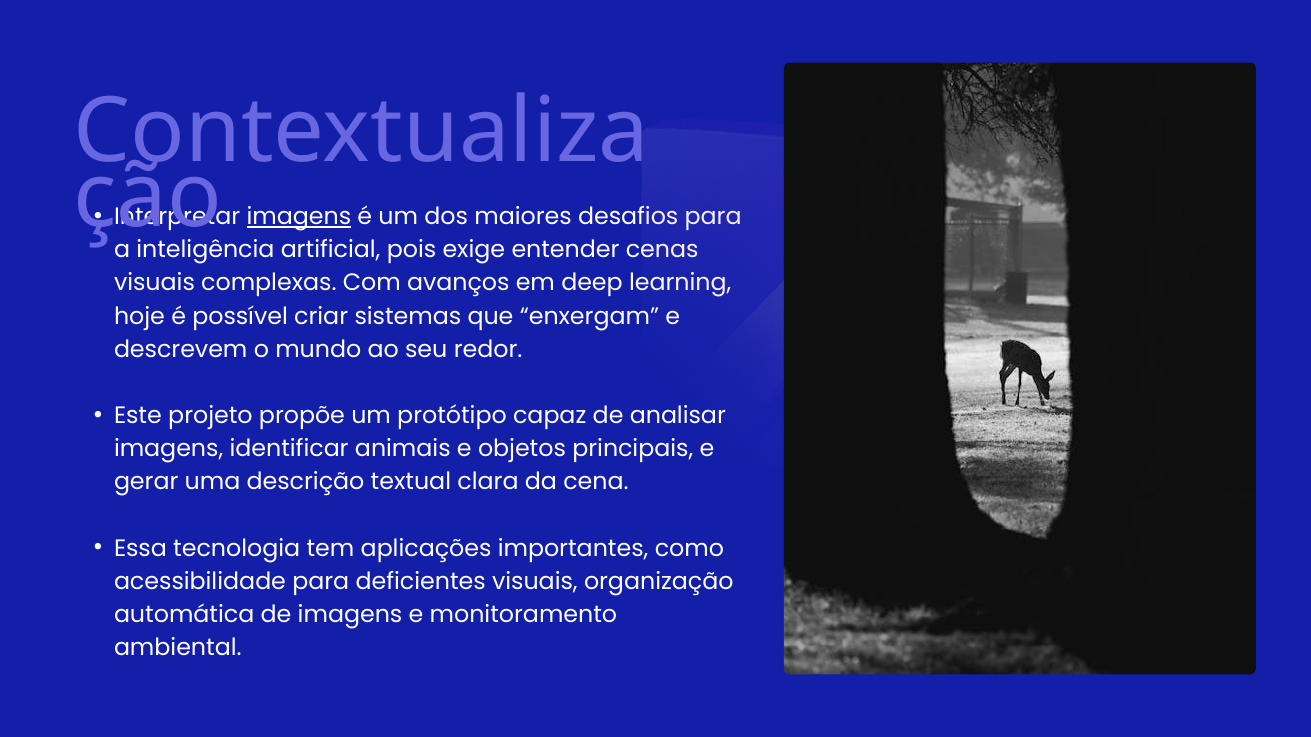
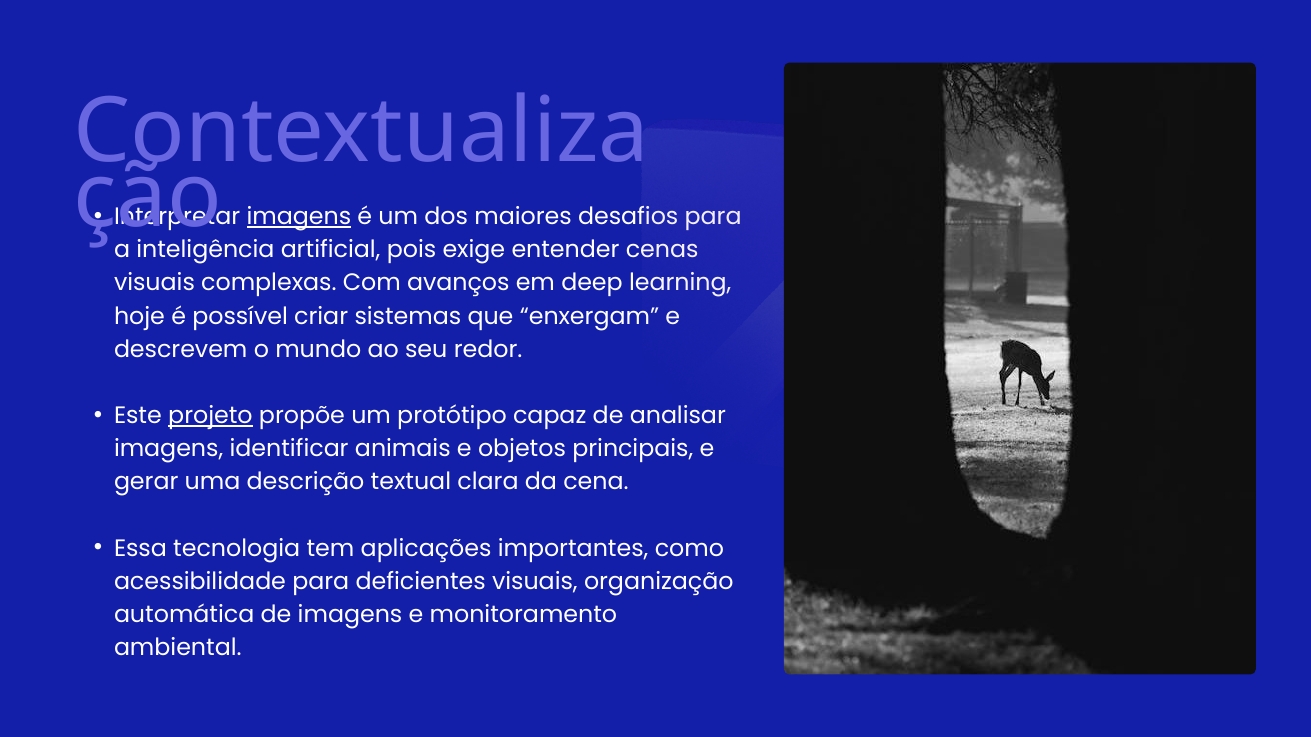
projeto underline: none -> present
